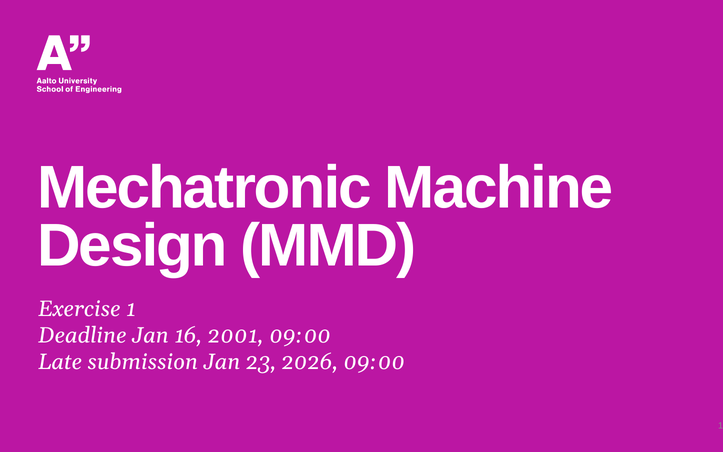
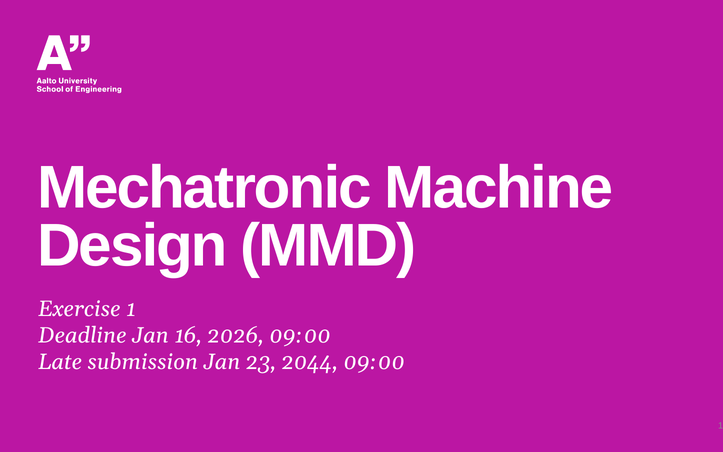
2001: 2001 -> 2026
2026: 2026 -> 2044
